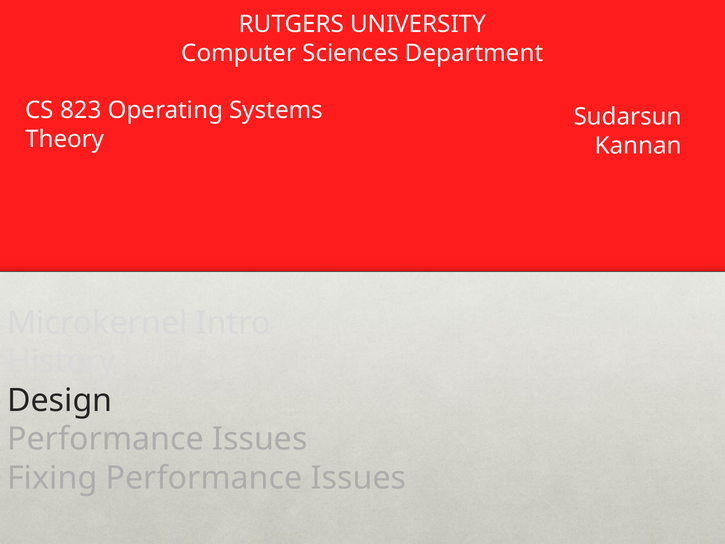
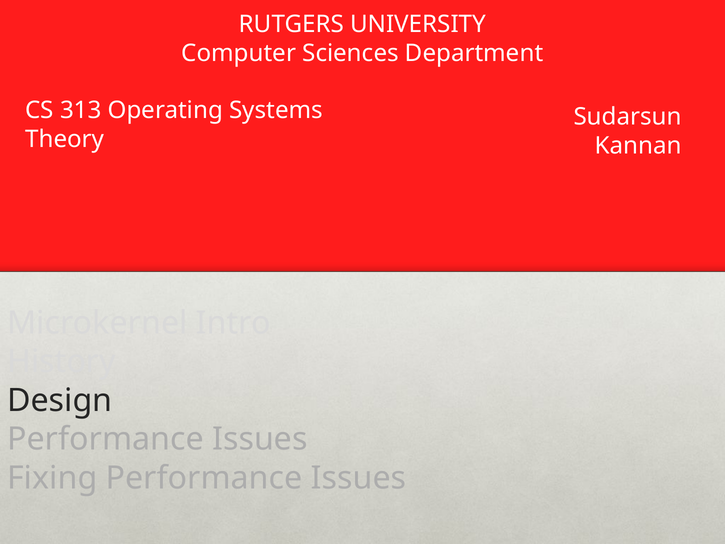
823: 823 -> 313
